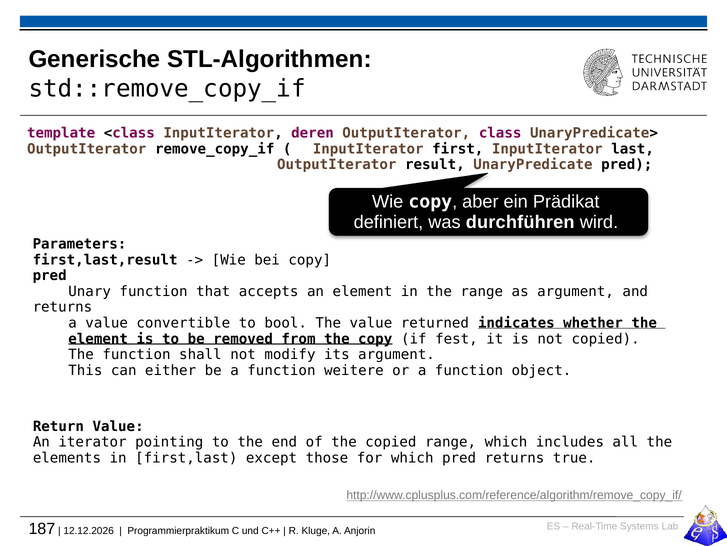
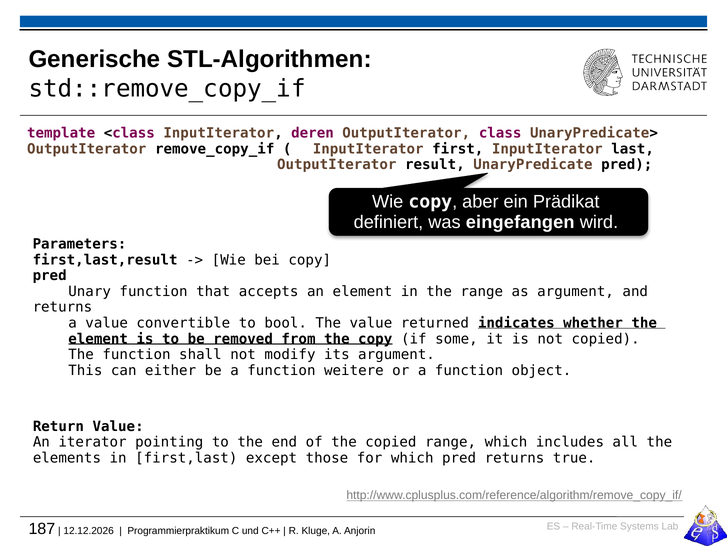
durchführen: durchführen -> eingefangen
fest: fest -> some
